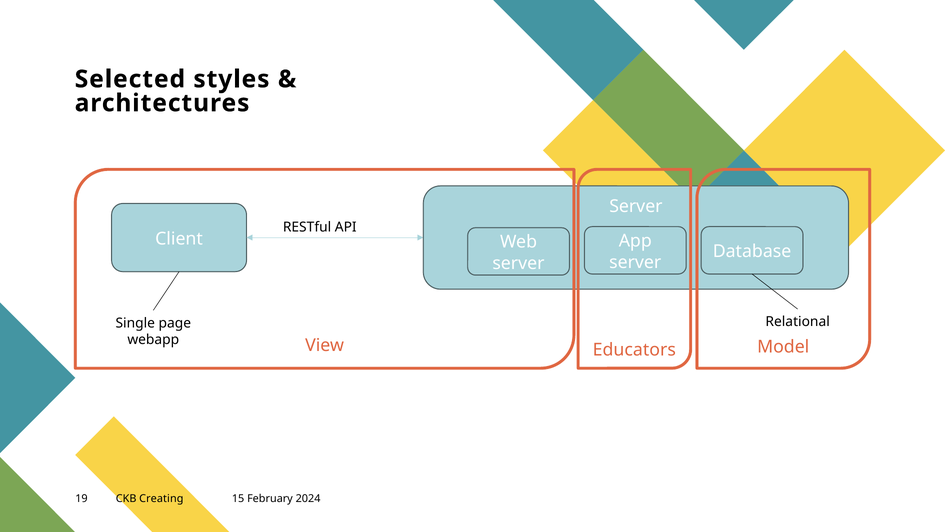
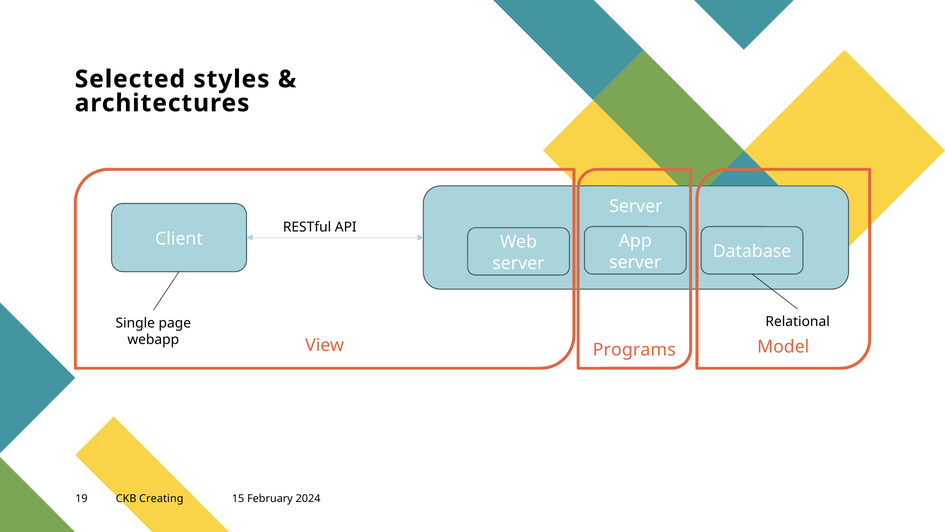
Educators: Educators -> Programs
